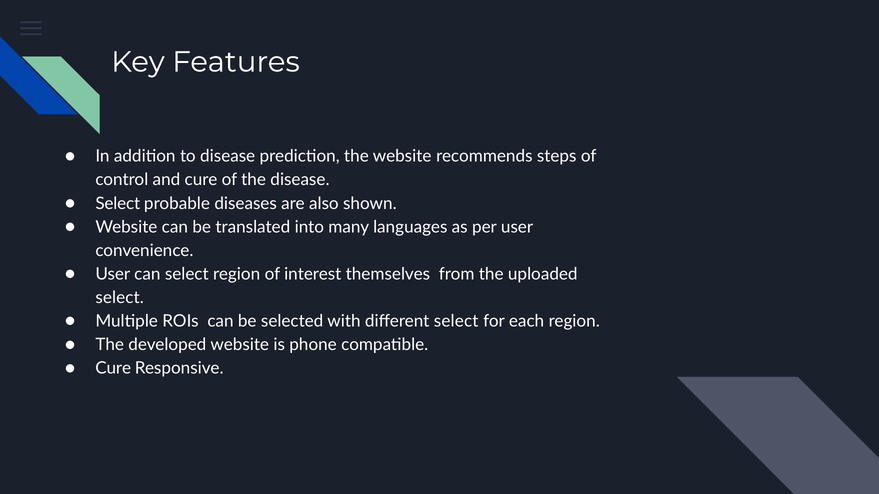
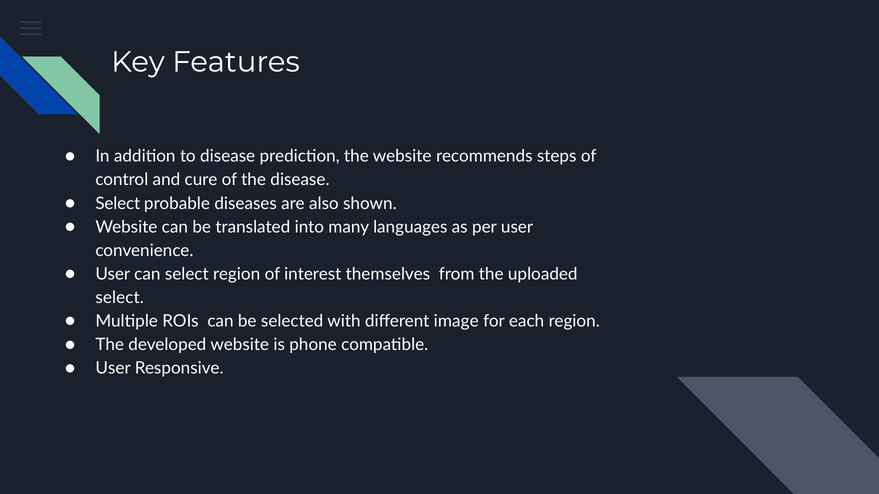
different select: select -> image
Cure at (113, 369): Cure -> User
